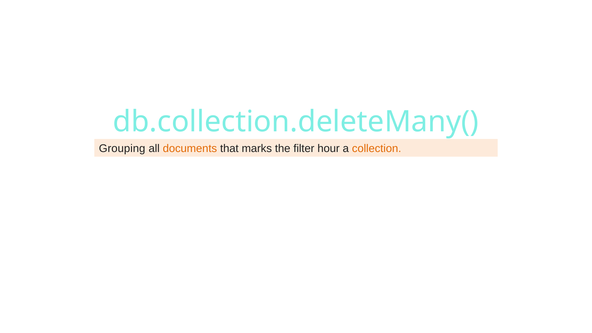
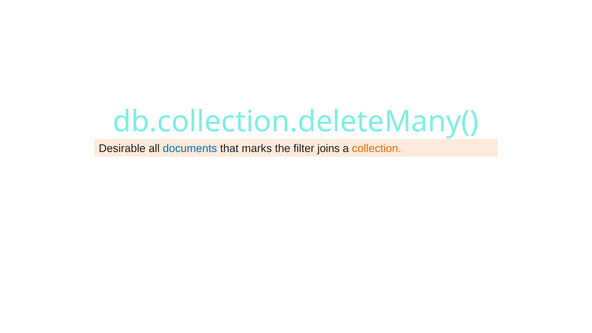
Grouping: Grouping -> Desirable
documents colour: orange -> blue
hour: hour -> joins
